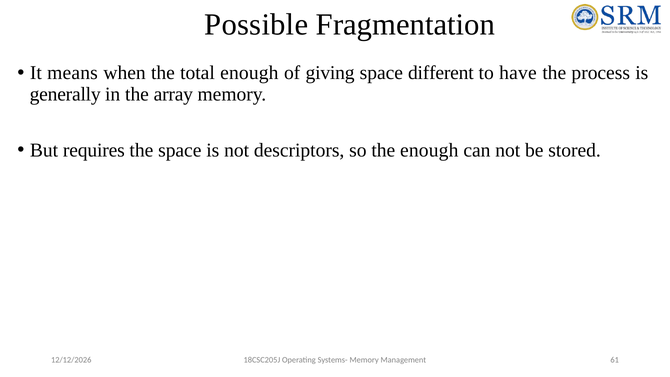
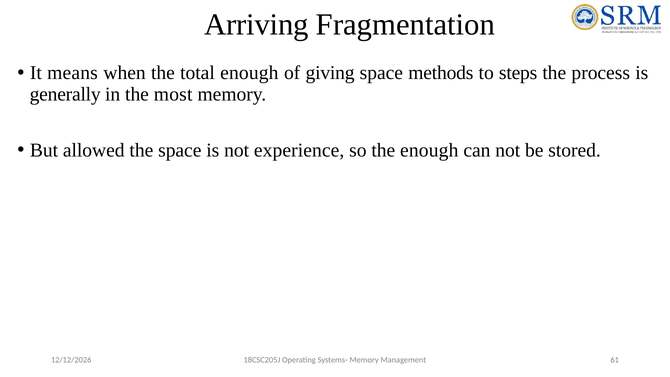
Possible: Possible -> Arriving
different: different -> methods
have: have -> steps
array: array -> most
requires: requires -> allowed
descriptors: descriptors -> experience
